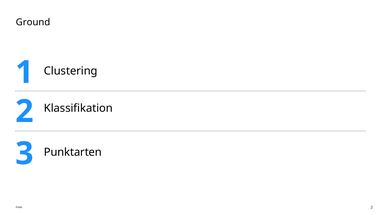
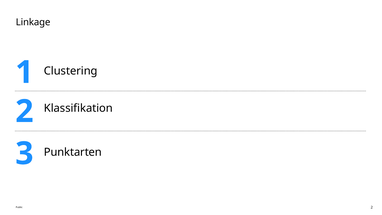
Ground: Ground -> Linkage
